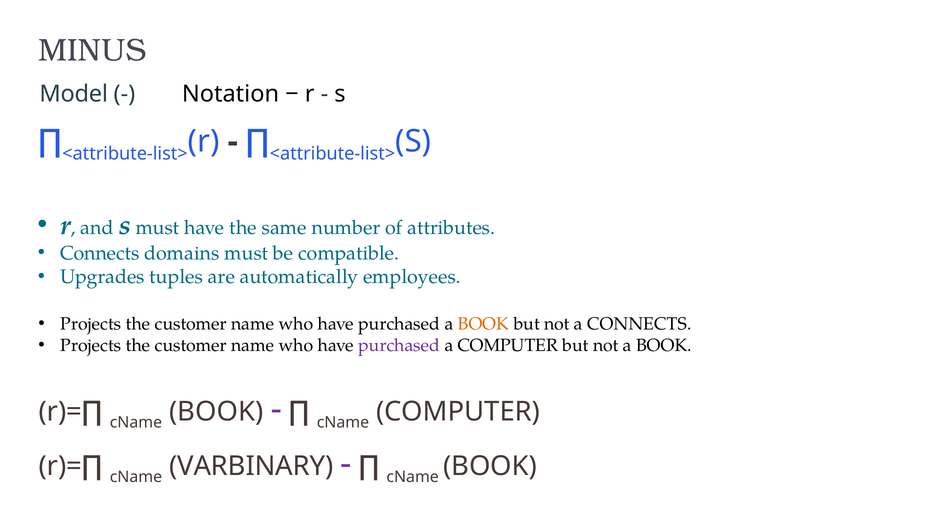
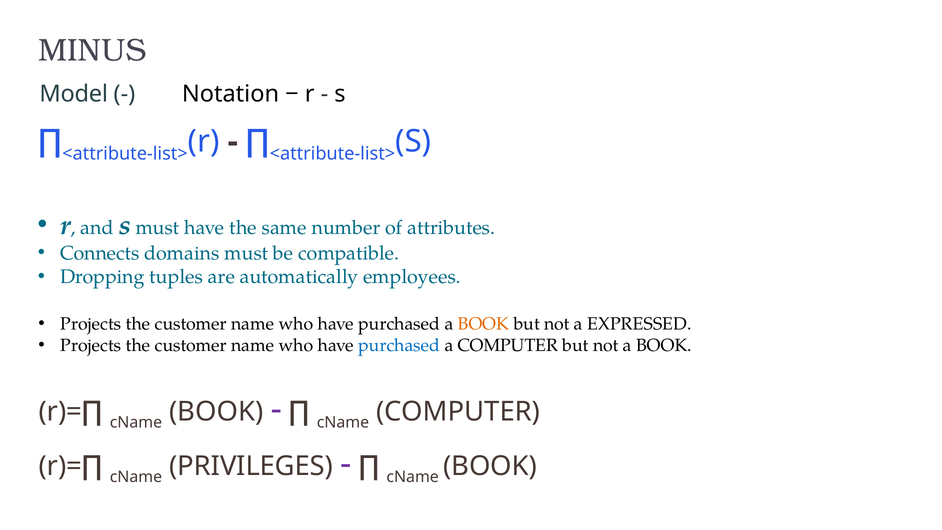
Upgrades: Upgrades -> Dropping
a CONNECTS: CONNECTS -> EXPRESSED
purchased at (399, 345) colour: purple -> blue
VARBINARY: VARBINARY -> PRIVILEGES
